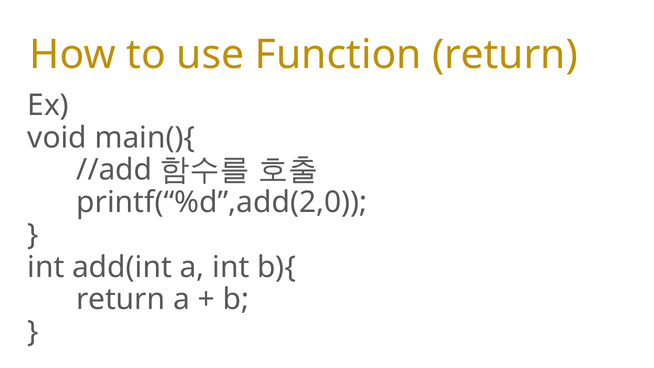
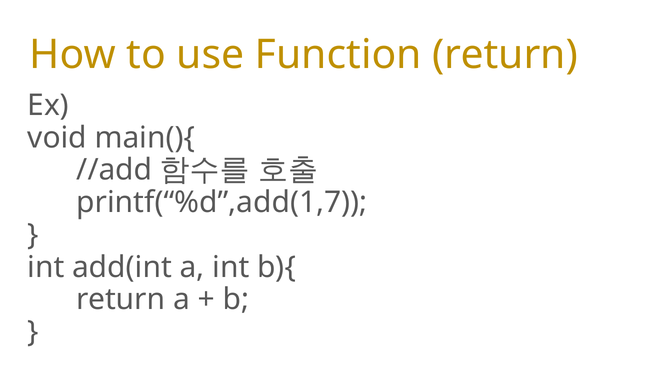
printf(“%d”,add(2,0: printf(“%d”,add(2,0 -> printf(“%d”,add(1,7
